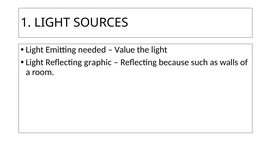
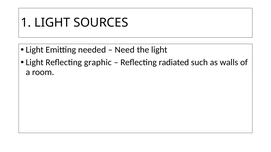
Value: Value -> Need
because: because -> radiated
